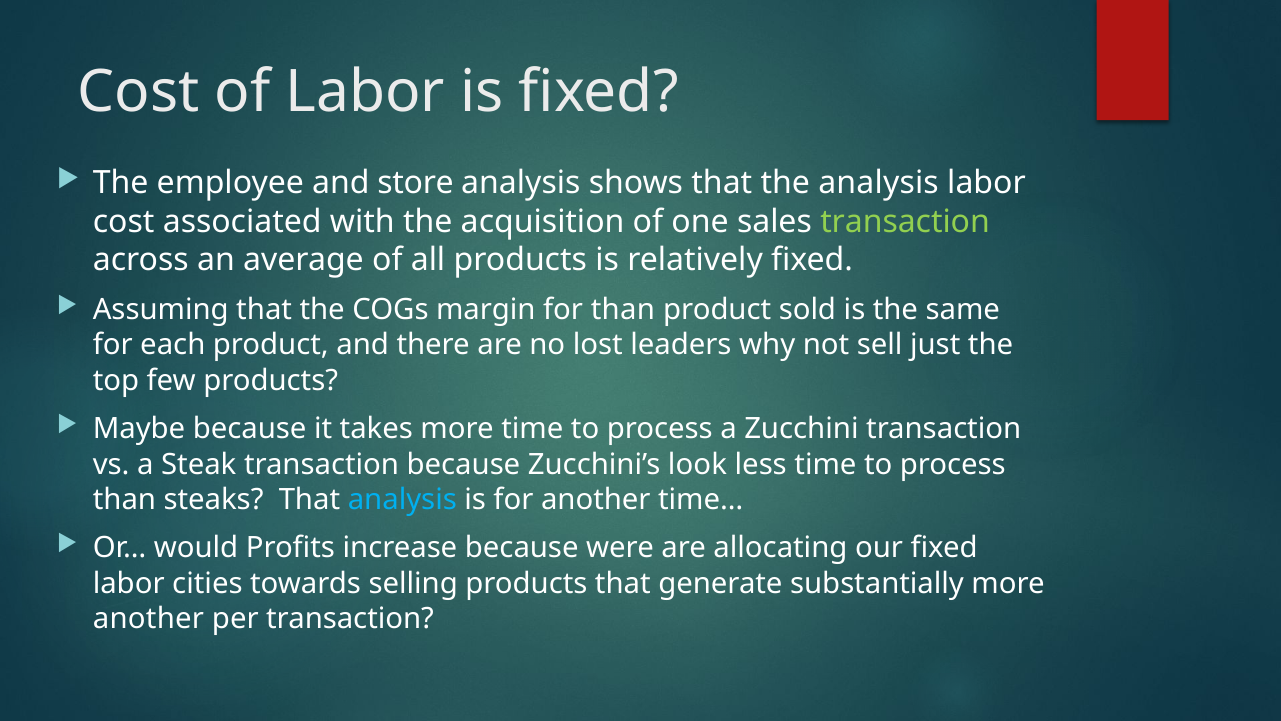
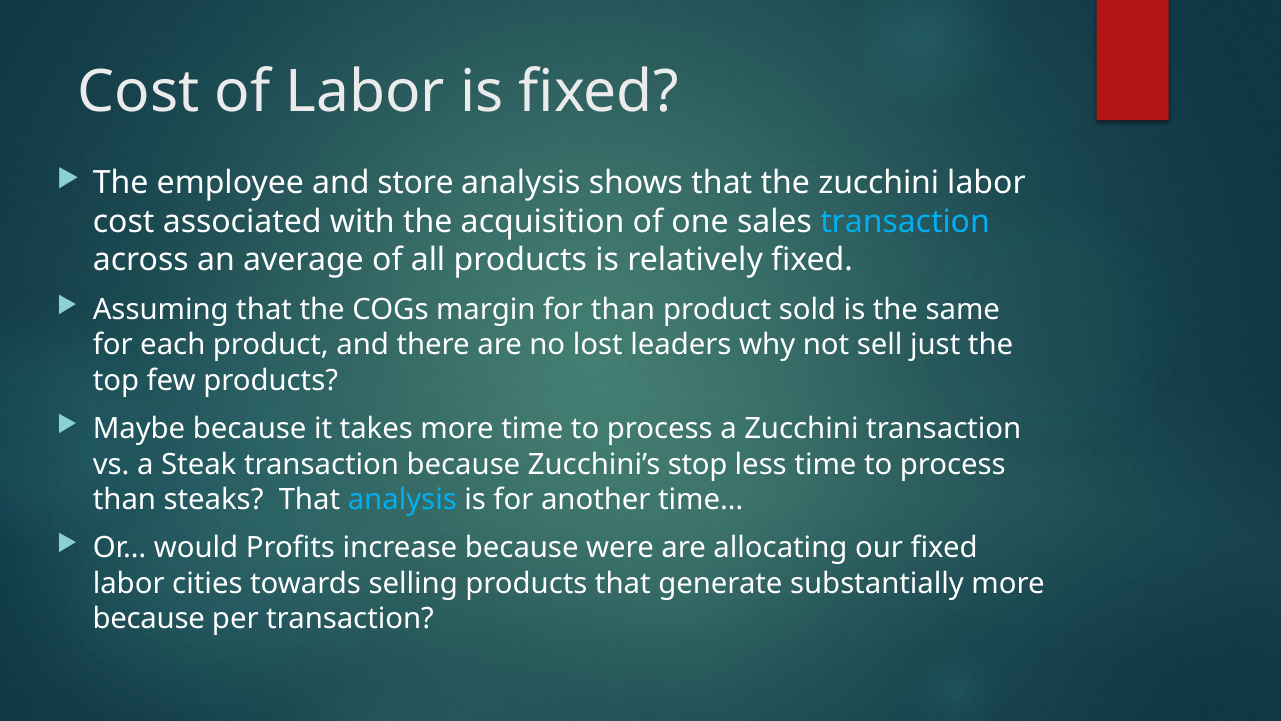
the analysis: analysis -> zucchini
transaction at (905, 221) colour: light green -> light blue
look: look -> stop
another at (148, 618): another -> because
